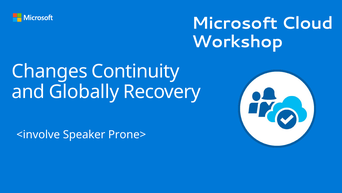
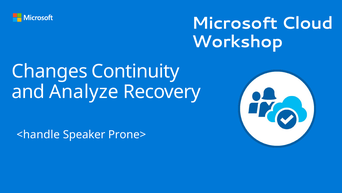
Globally: Globally -> Analyze
<involve: <involve -> <handle
